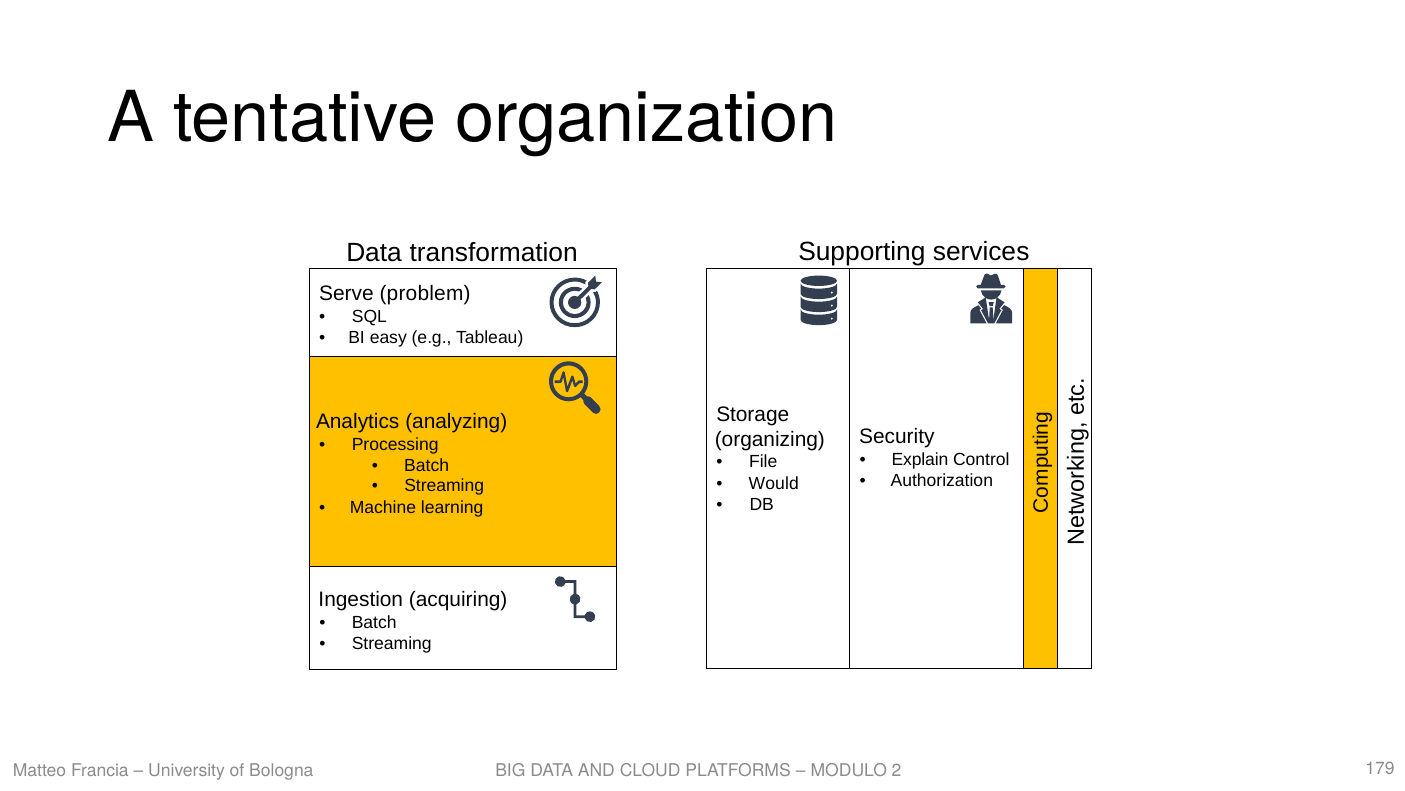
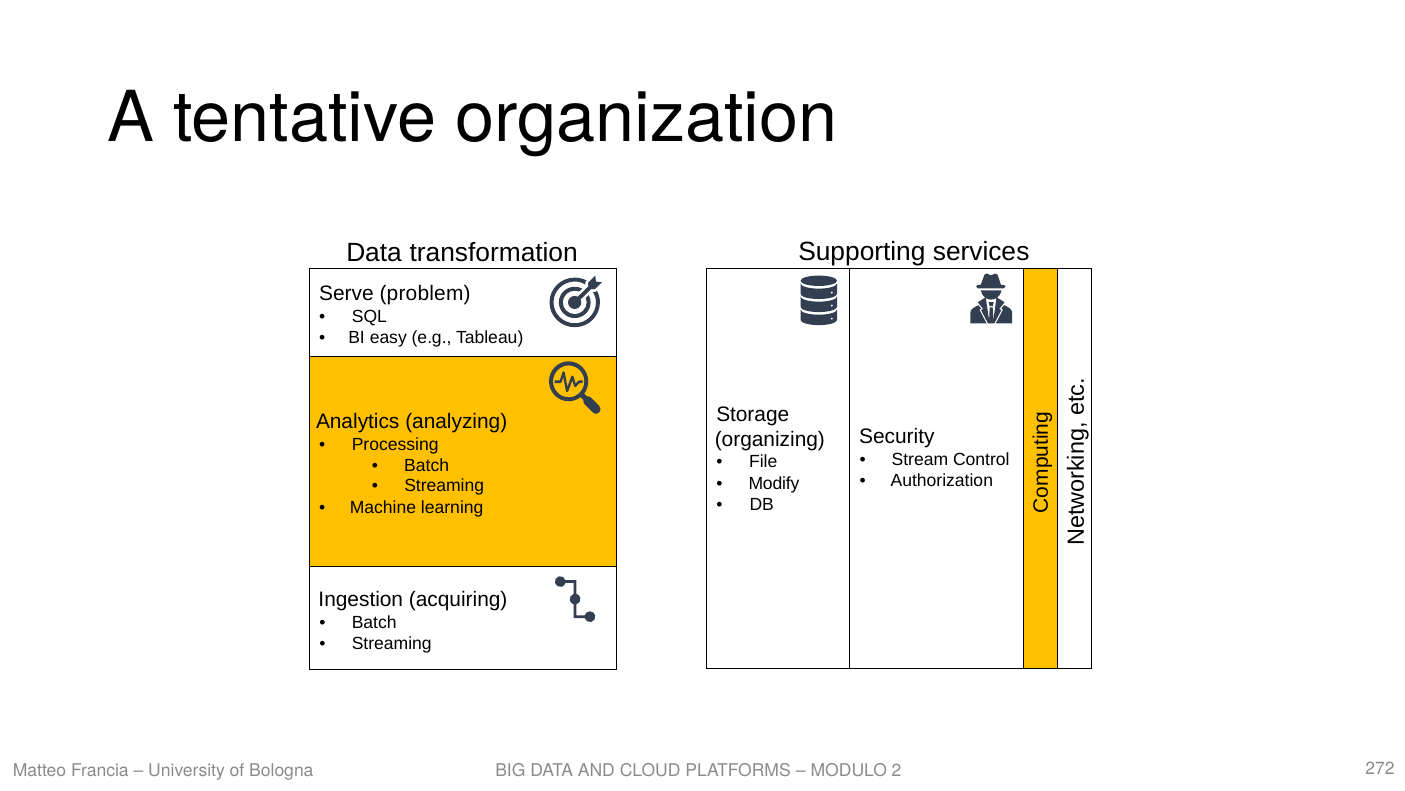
Explain: Explain -> Stream
Would: Would -> Modify
179: 179 -> 272
